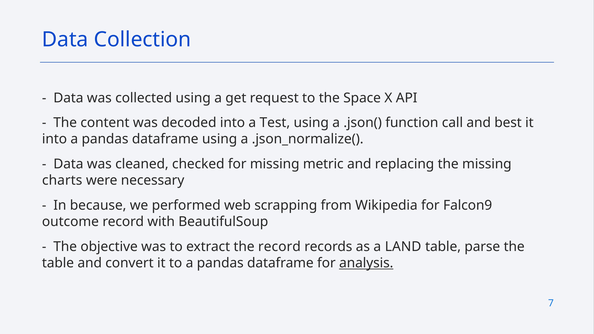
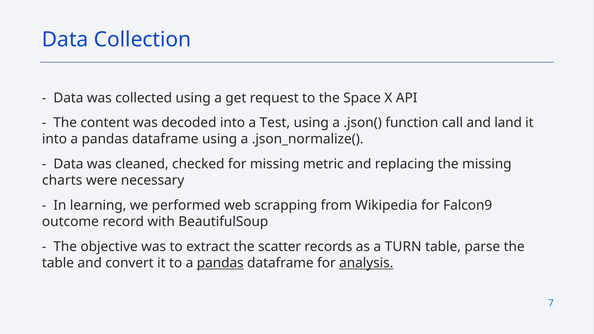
best: best -> land
because: because -> learning
the record: record -> scatter
LAND: LAND -> TURN
pandas at (220, 263) underline: none -> present
